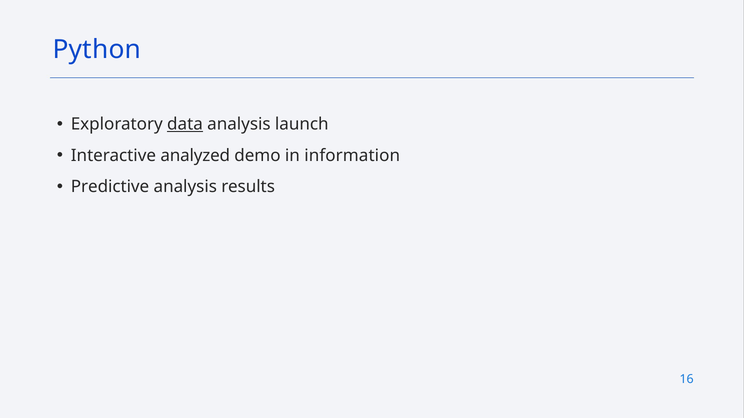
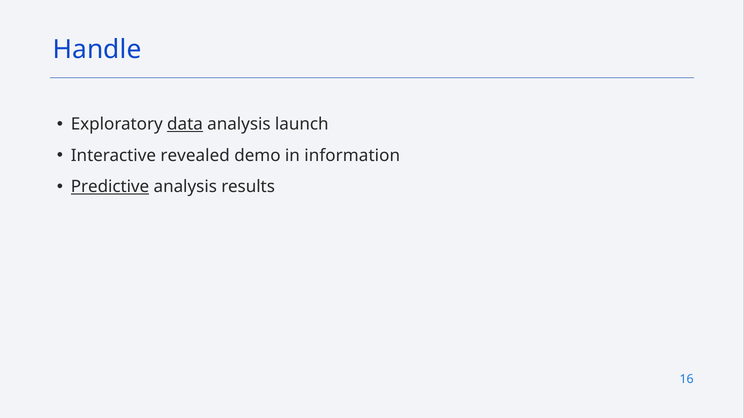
Python: Python -> Handle
analyzed: analyzed -> revealed
Predictive underline: none -> present
